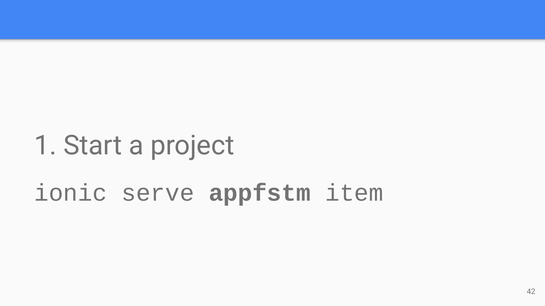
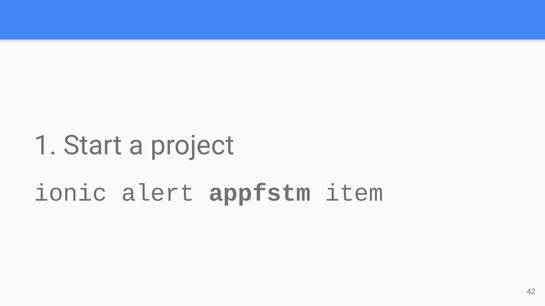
serve: serve -> alert
